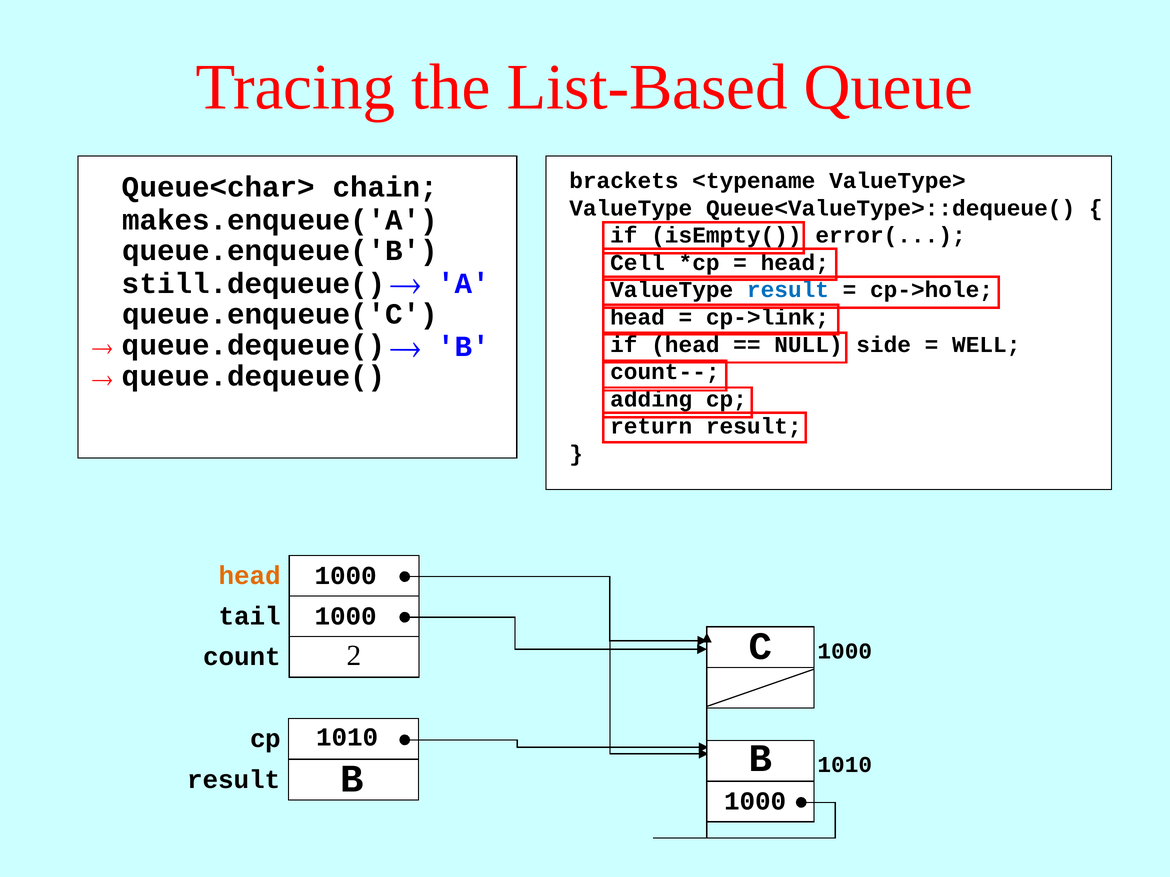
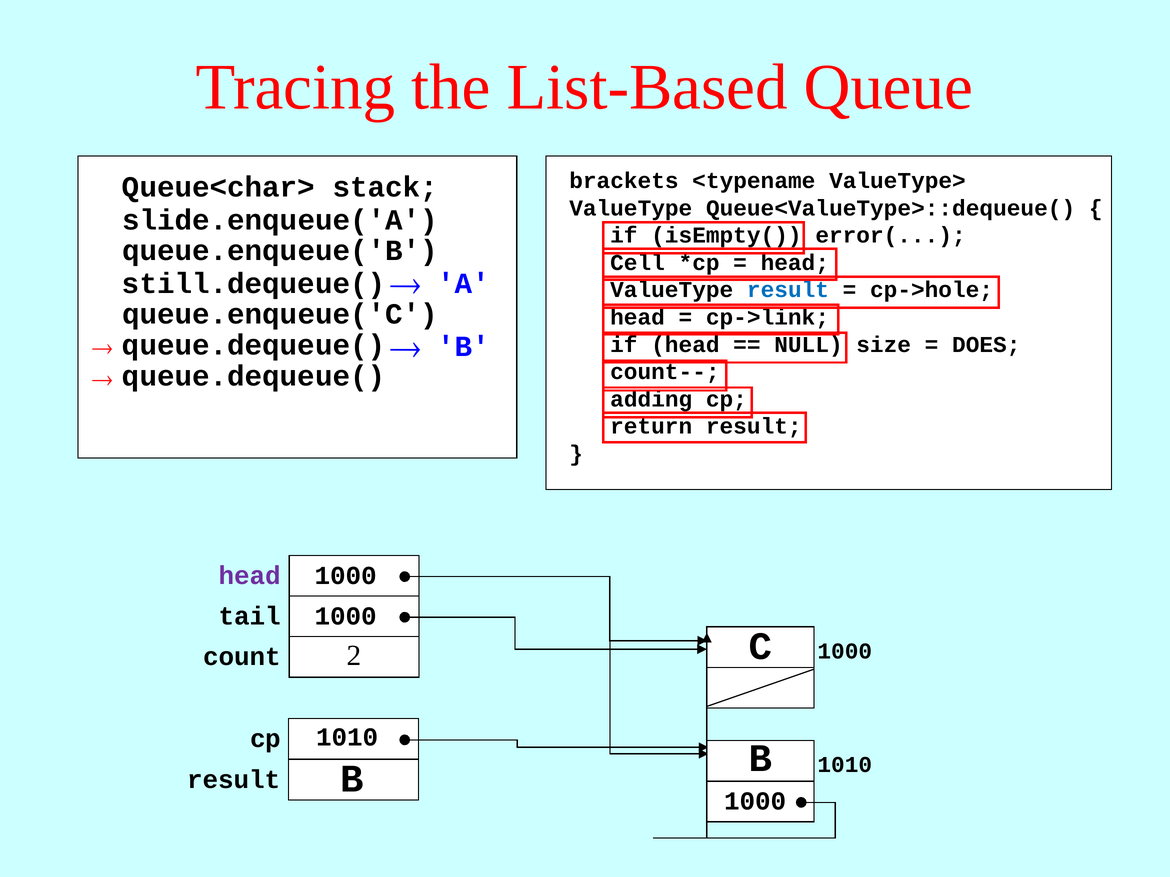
chain: chain -> stack
makes.enqueue('A: makes.enqueue('A -> slide.enqueue('A
side: side -> size
WELL: WELL -> DOES
head at (250, 576) colour: orange -> purple
